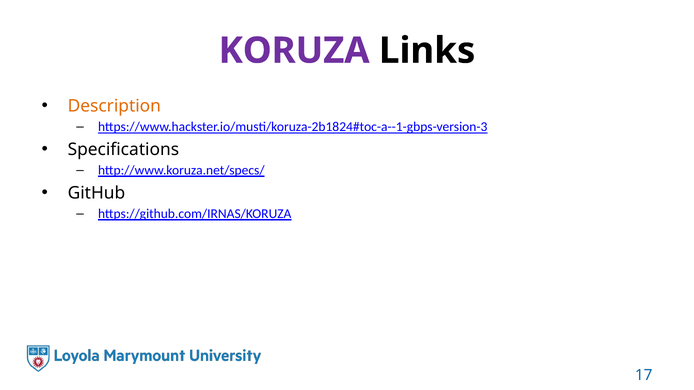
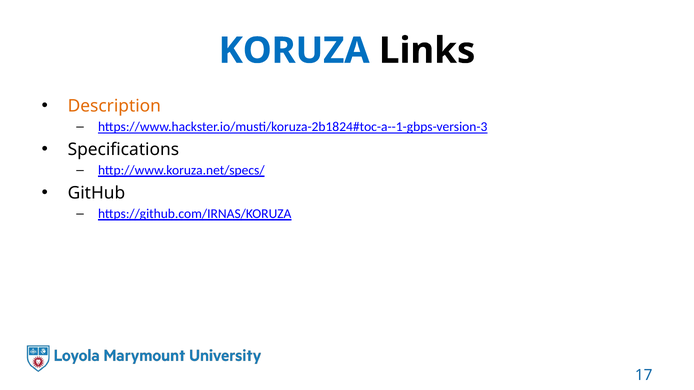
KORUZA colour: purple -> blue
